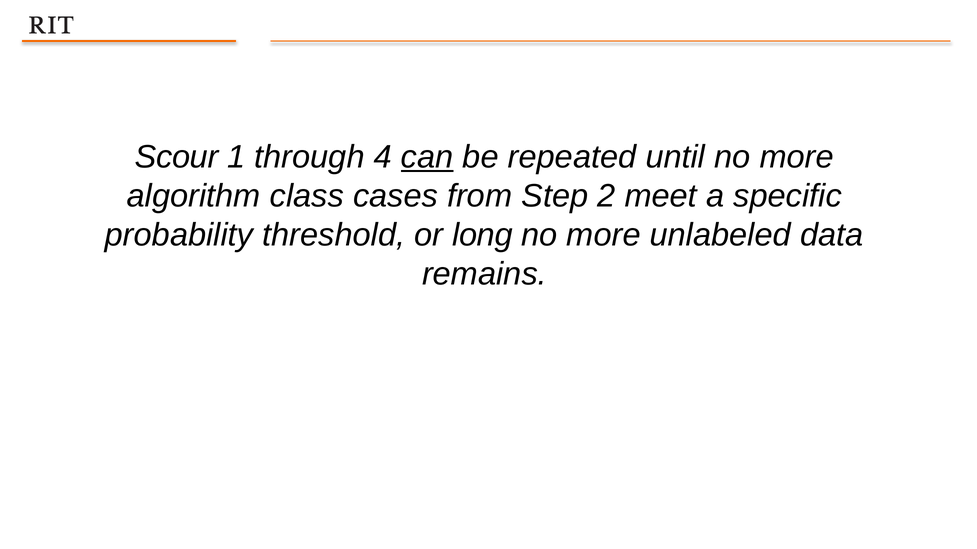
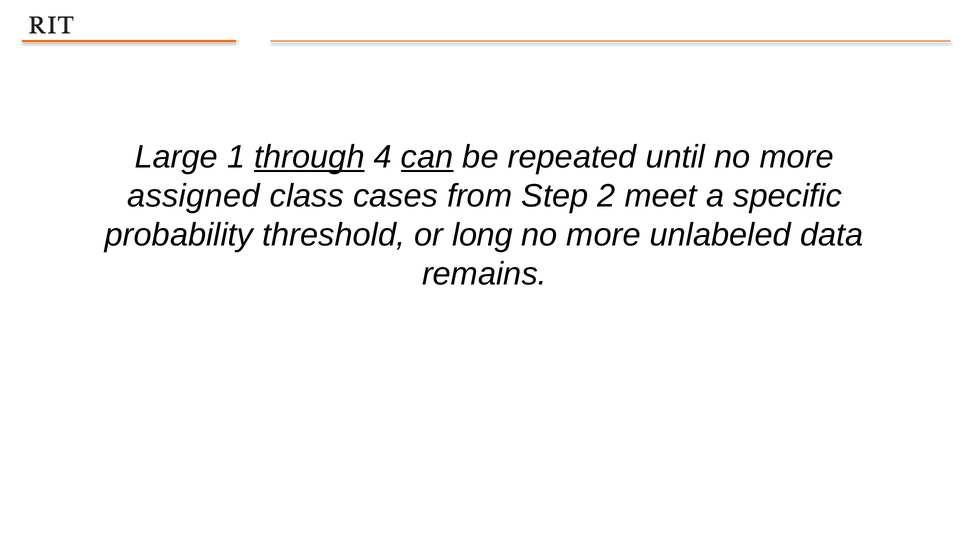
Scour: Scour -> Large
through underline: none -> present
algorithm: algorithm -> assigned
